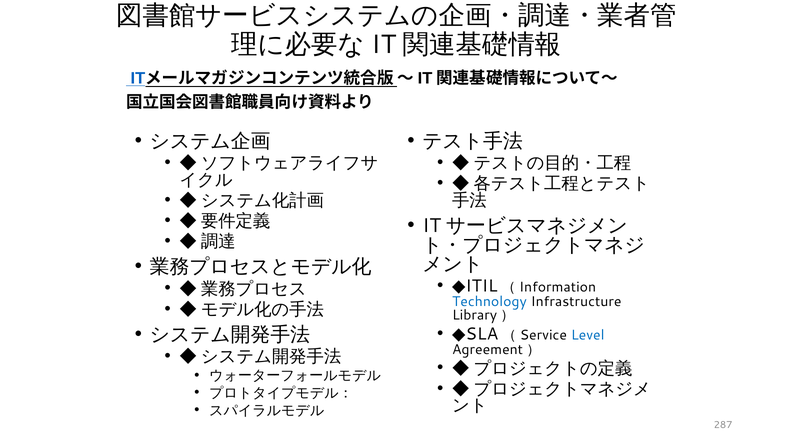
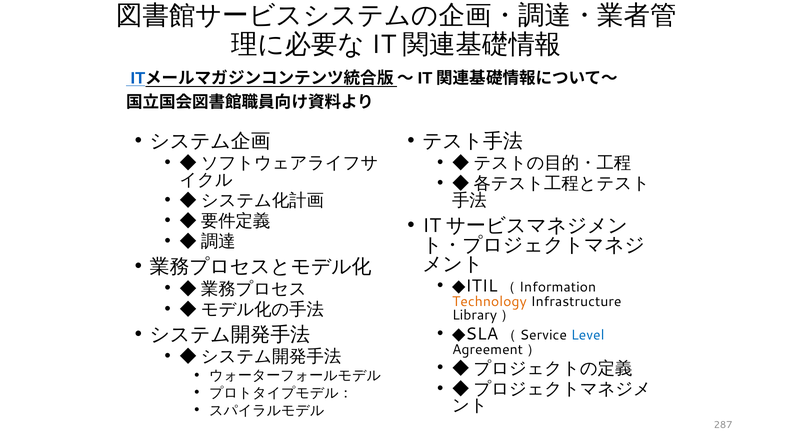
Technology colour: blue -> orange
